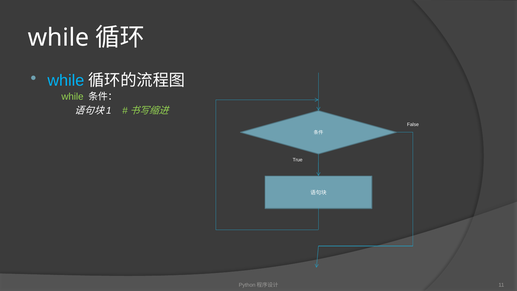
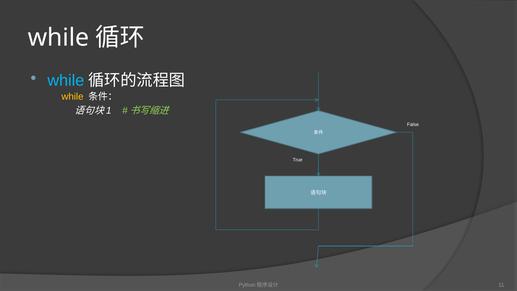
while at (72, 97) colour: light green -> yellow
